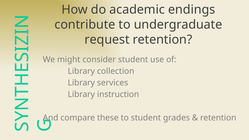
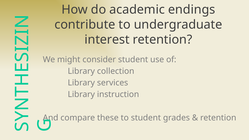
request: request -> interest
